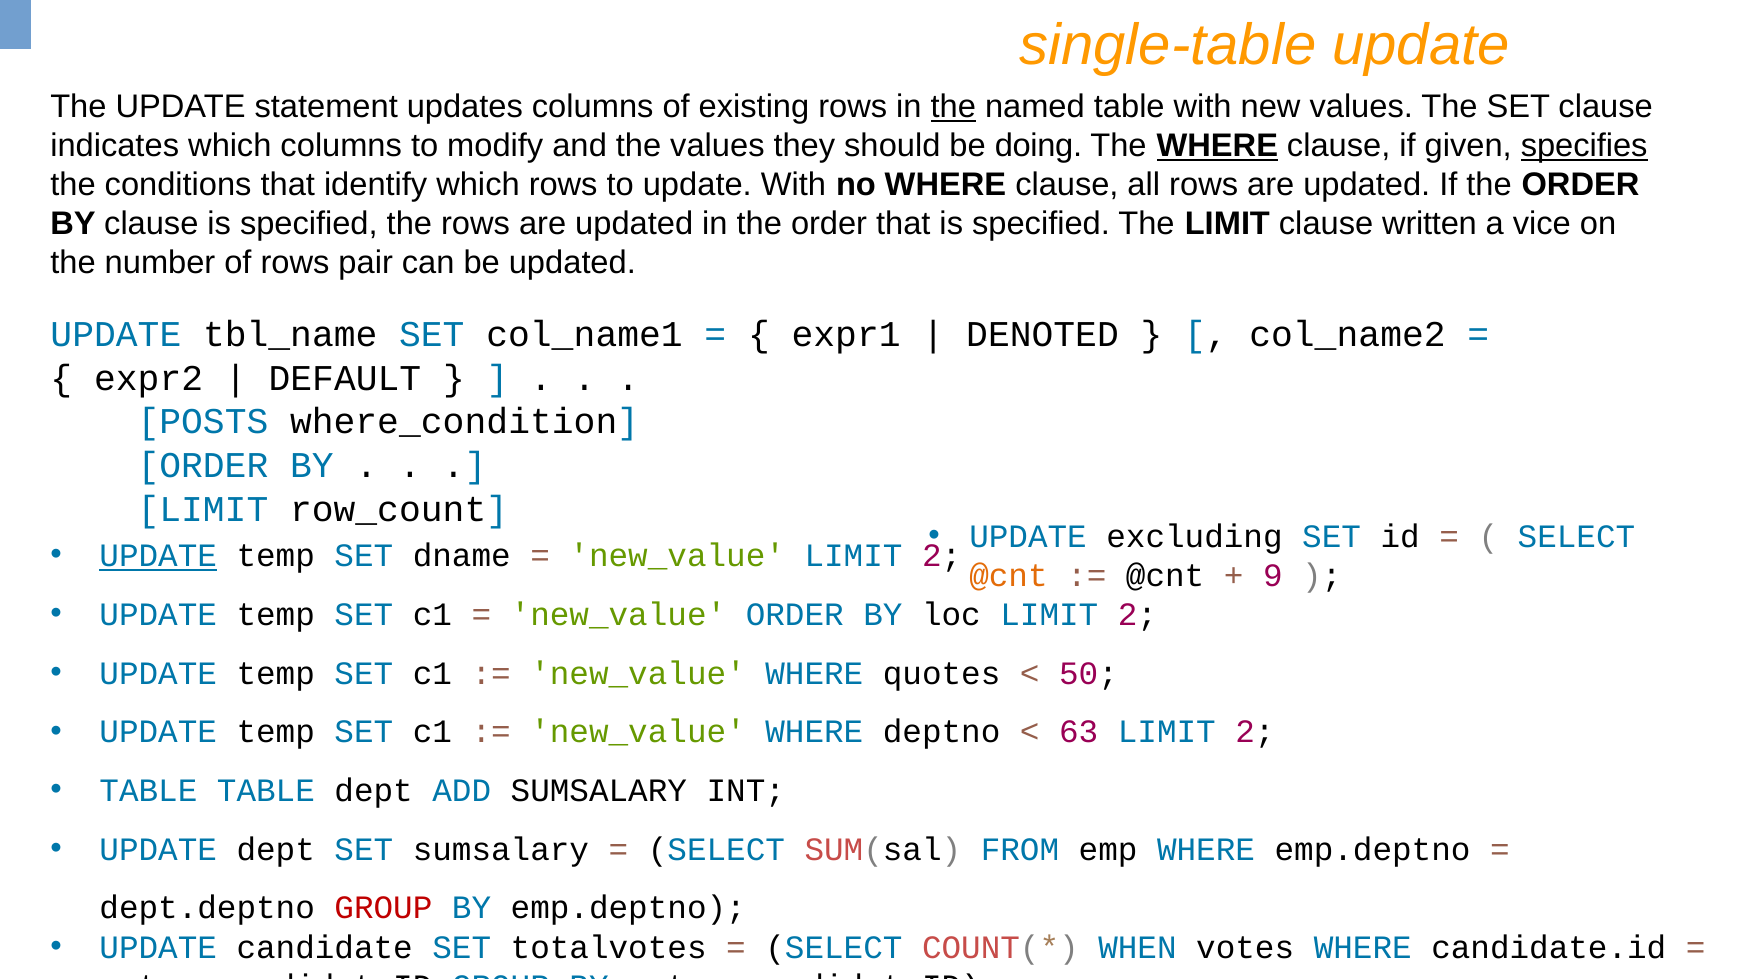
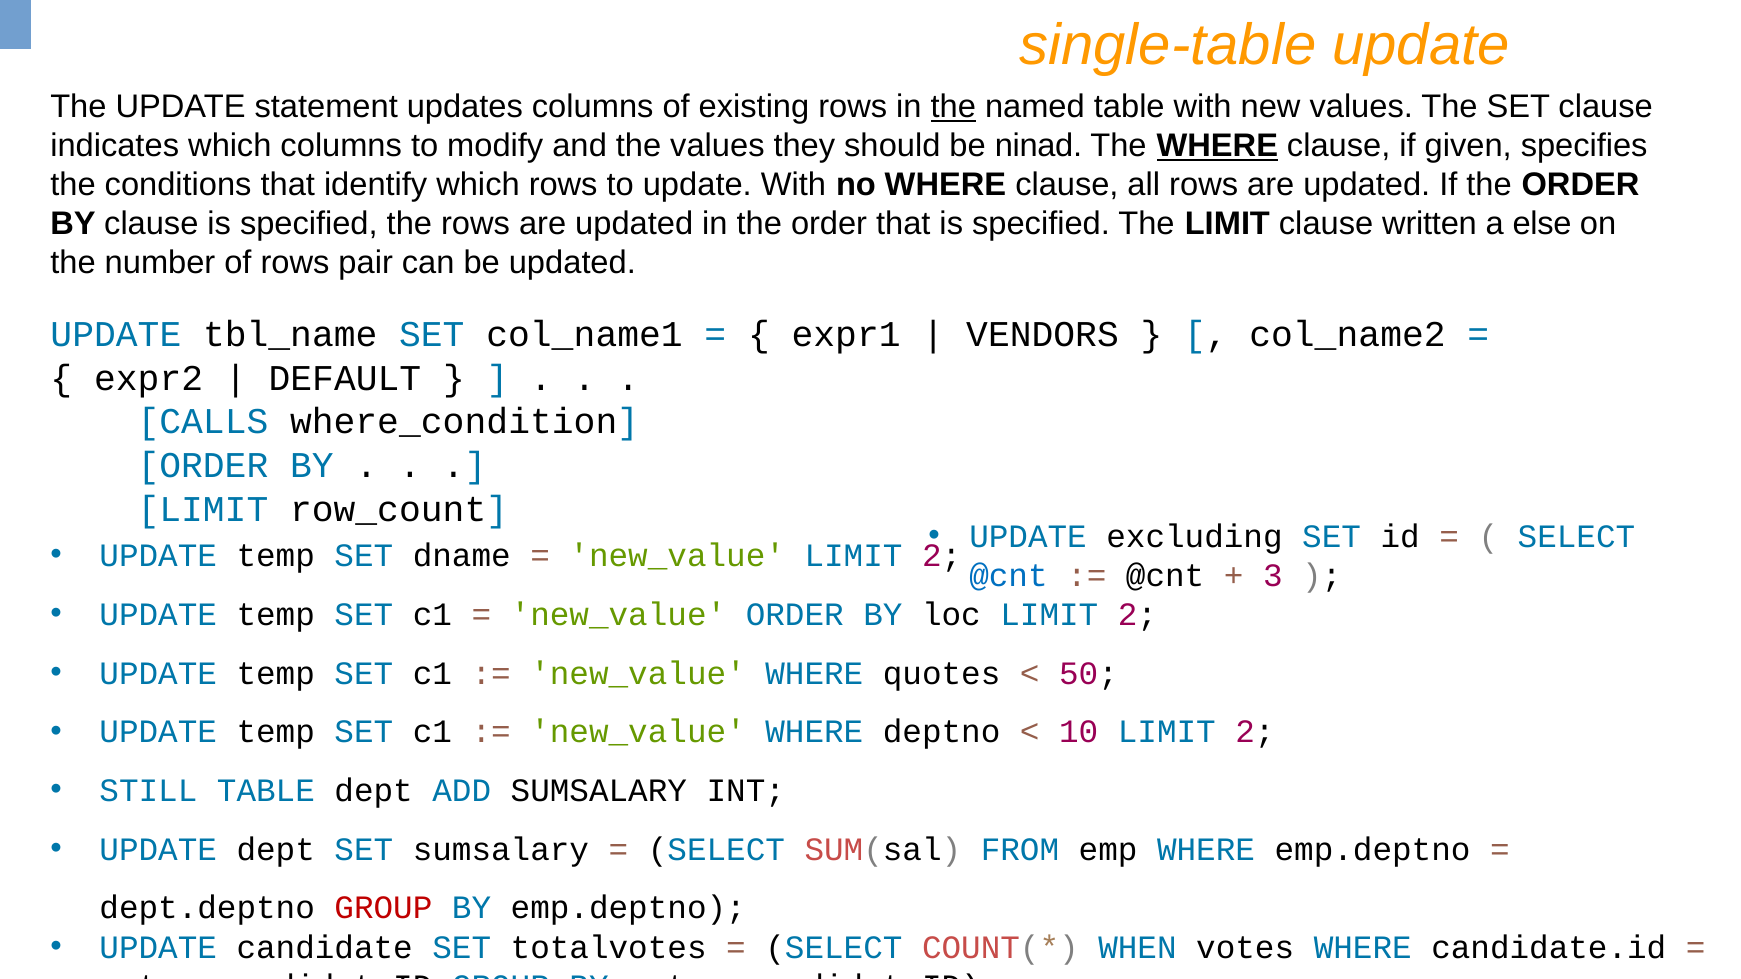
doing: doing -> ninad
specifies underline: present -> none
vice: vice -> else
DENOTED: DENOTED -> VENDORS
POSTS: POSTS -> CALLS
UPDATE at (158, 556) underline: present -> none
@cnt at (1008, 576) colour: orange -> blue
9: 9 -> 3
63: 63 -> 10
TABLE at (148, 791): TABLE -> STILL
